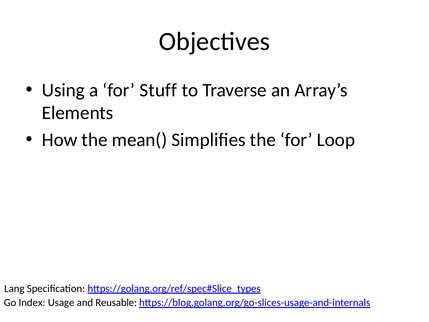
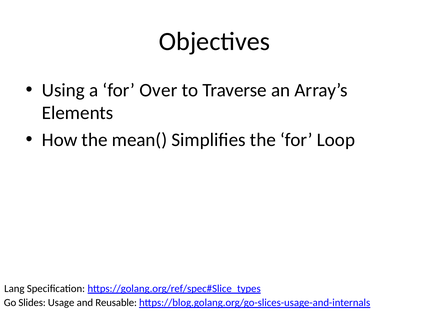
Stuff: Stuff -> Over
Index: Index -> Slides
